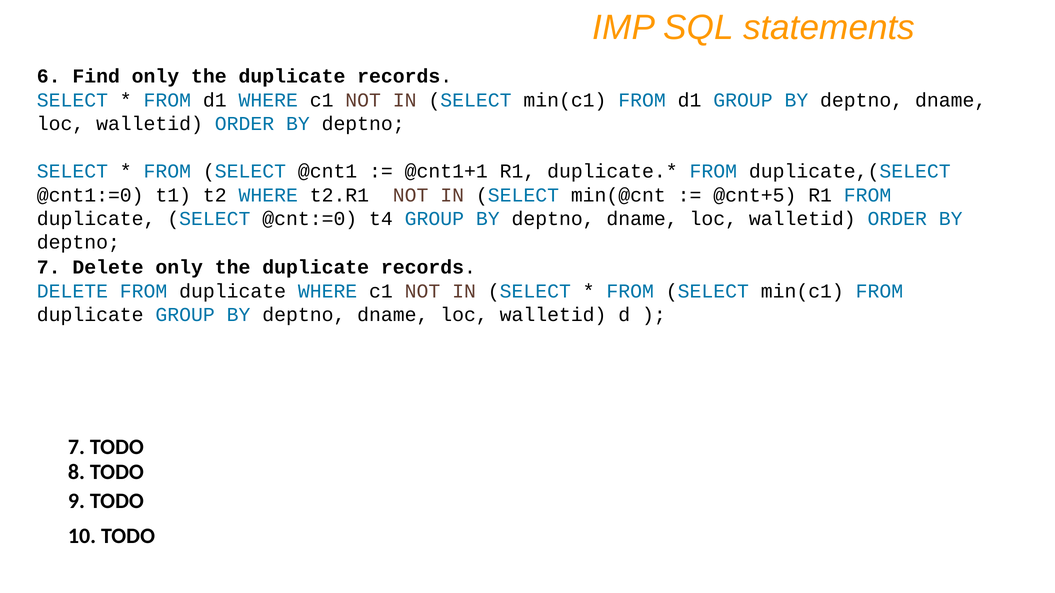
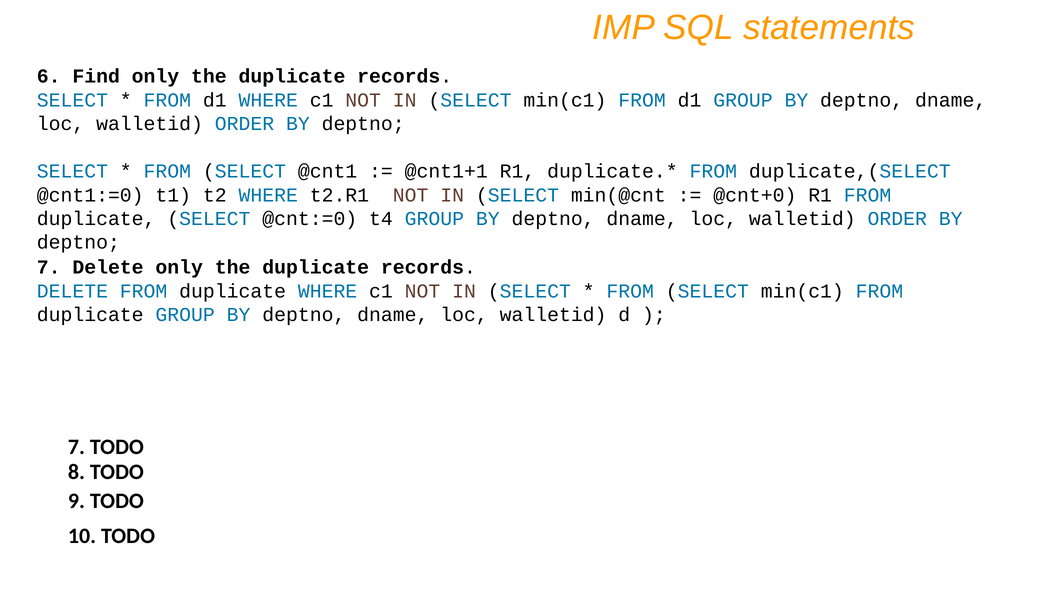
@cnt+5: @cnt+5 -> @cnt+0
